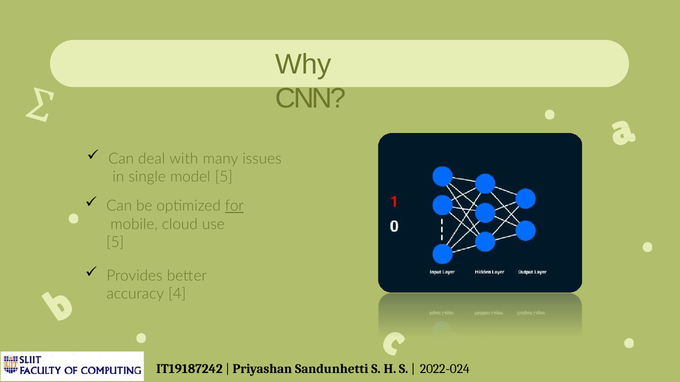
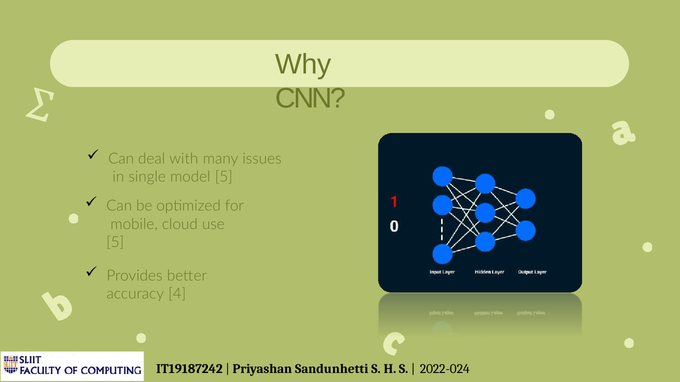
for underline: present -> none
